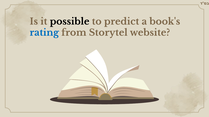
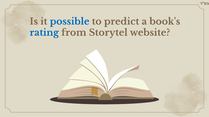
possible colour: black -> blue
